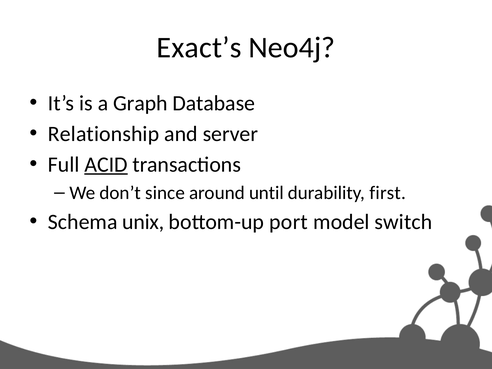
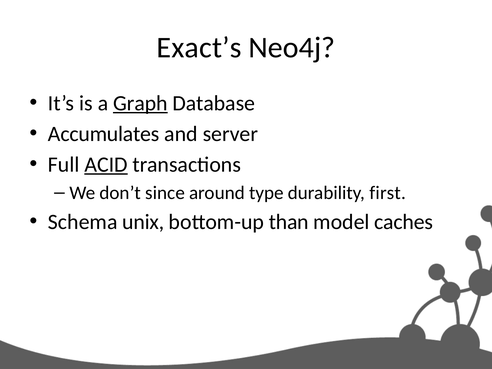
Graph underline: none -> present
Relationship: Relationship -> Accumulates
until: until -> type
port: port -> than
switch: switch -> caches
